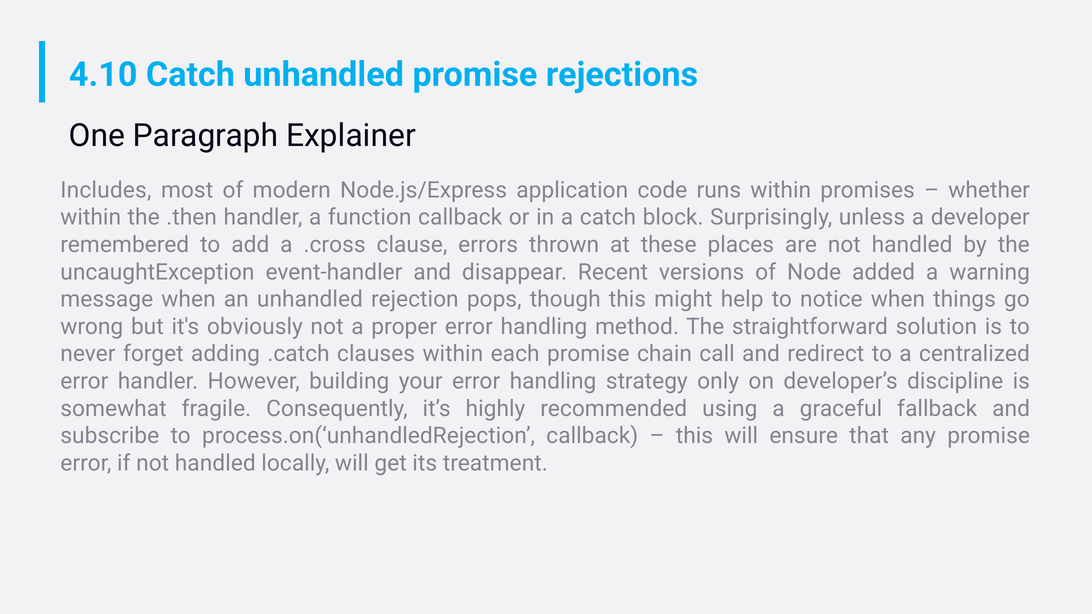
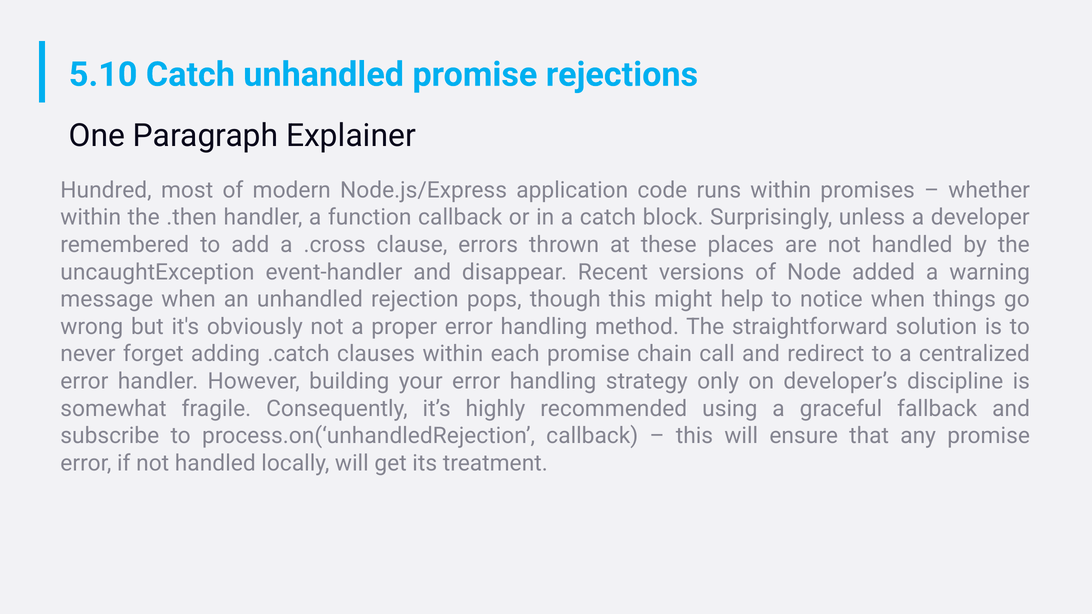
4.10: 4.10 -> 5.10
Includes: Includes -> Hundred
